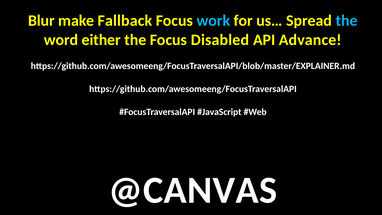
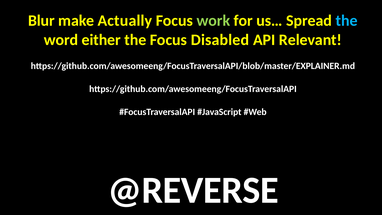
Fallback: Fallback -> Actually
work colour: light blue -> light green
Advance: Advance -> Relevant
@CANVAS: @CANVAS -> @REVERSE
